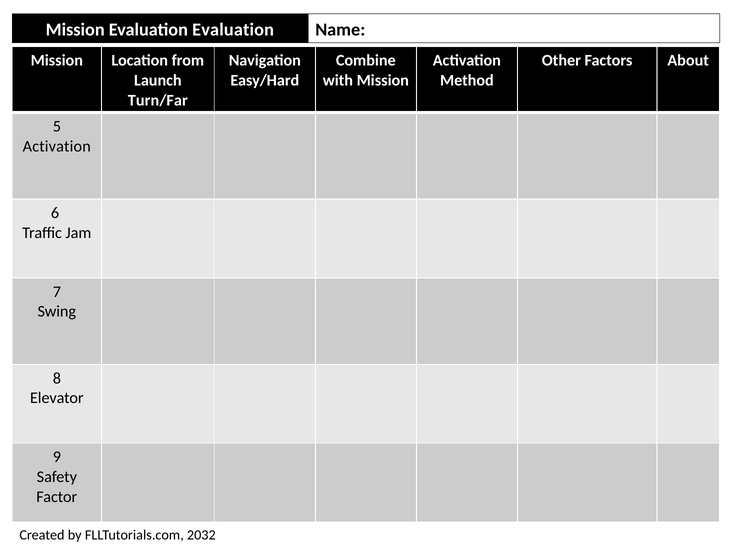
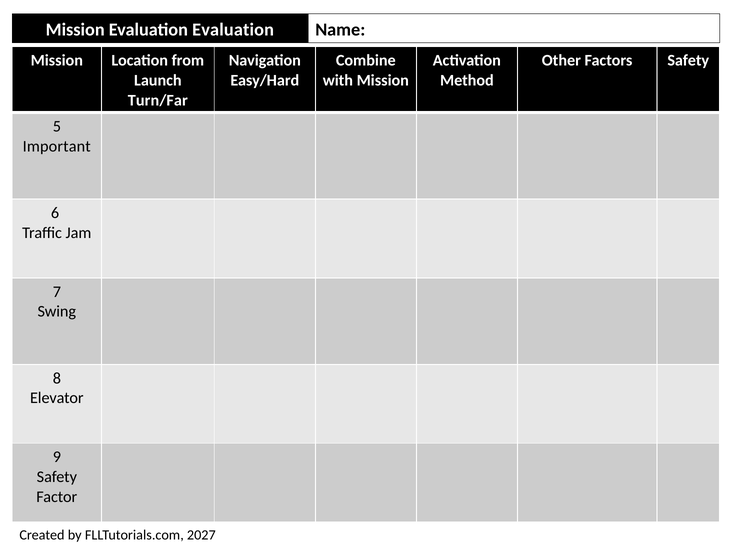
Factors About: About -> Safety
Activation at (57, 146): Activation -> Important
2032: 2032 -> 2027
